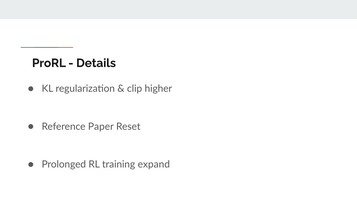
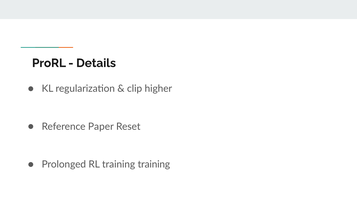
training expand: expand -> training
